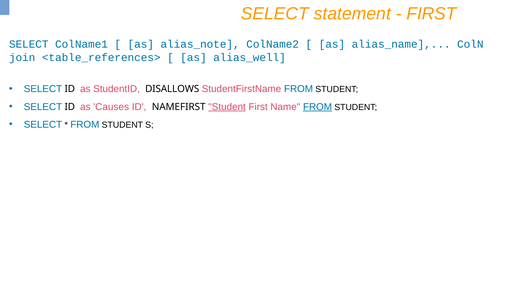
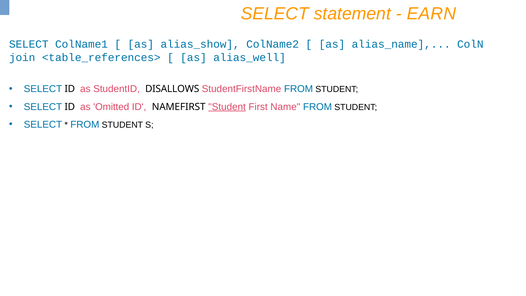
FIRST at (432, 14): FIRST -> EARN
alias_note: alias_note -> alias_show
Causes: Causes -> Omitted
FROM at (317, 107) underline: present -> none
